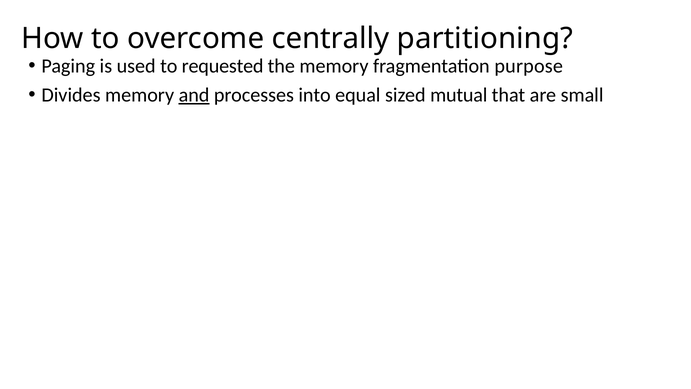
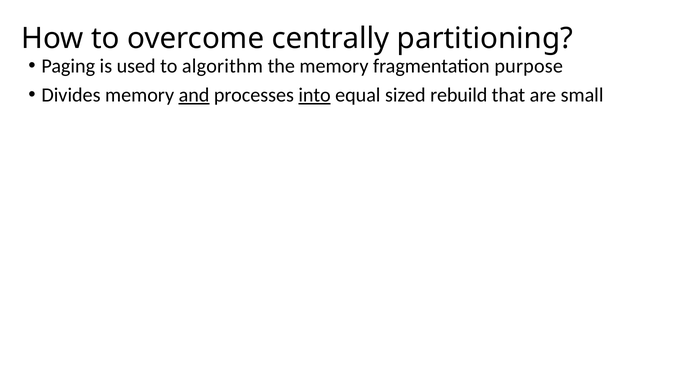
requested: requested -> algorithm
into underline: none -> present
mutual: mutual -> rebuild
